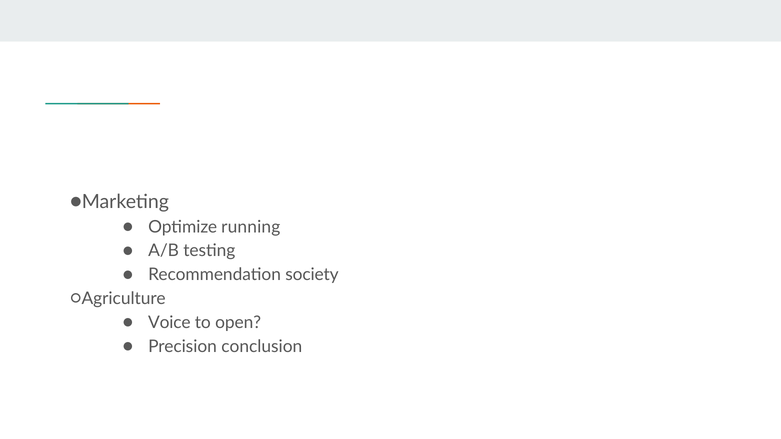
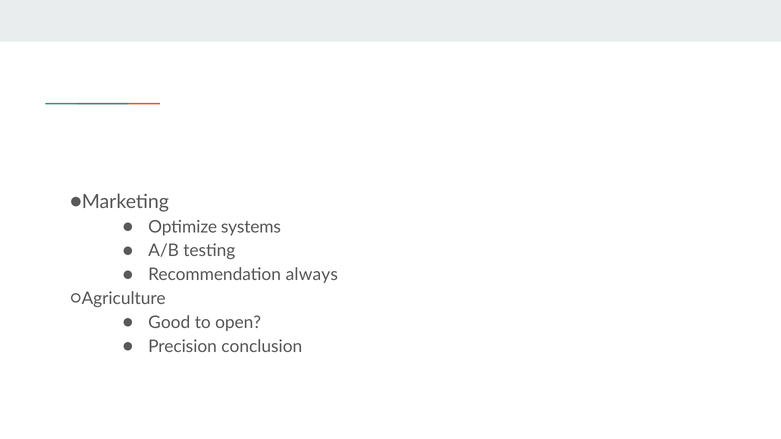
running: running -> systems
society: society -> always
Voice: Voice -> Good
